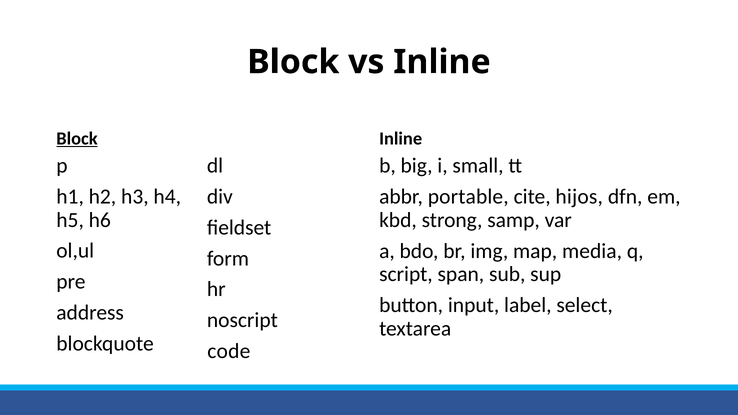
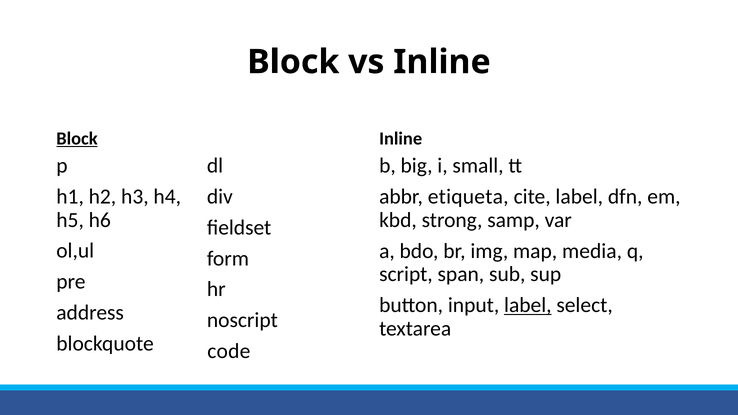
portable: portable -> etiqueta
cite hijos: hijos -> label
label at (528, 305) underline: none -> present
